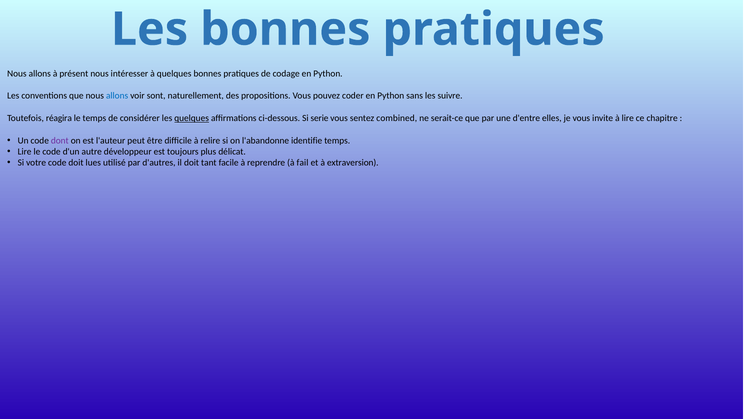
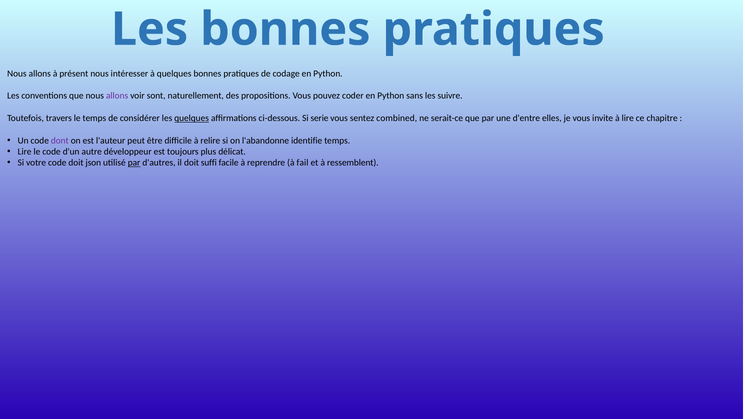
allons at (117, 96) colour: blue -> purple
réagira: réagira -> travers
lues: lues -> json
par at (134, 163) underline: none -> present
tant: tant -> suffi
extraversion: extraversion -> ressemblent
